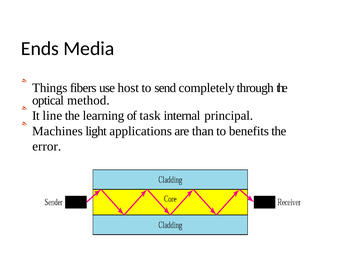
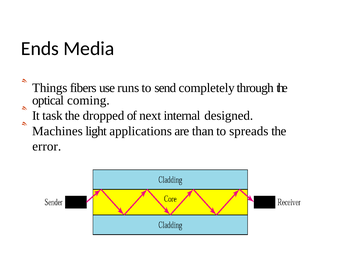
host: host -> runs
method: method -> coming
line: line -> task
learning: learning -> dropped
task: task -> next
principal: principal -> designed
benefits: benefits -> spreads
